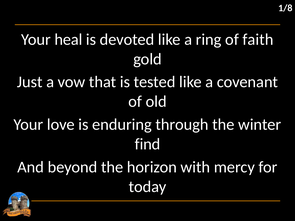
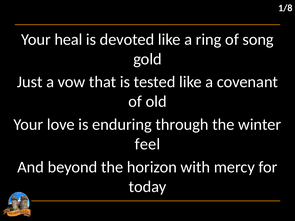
faith: faith -> song
find: find -> feel
